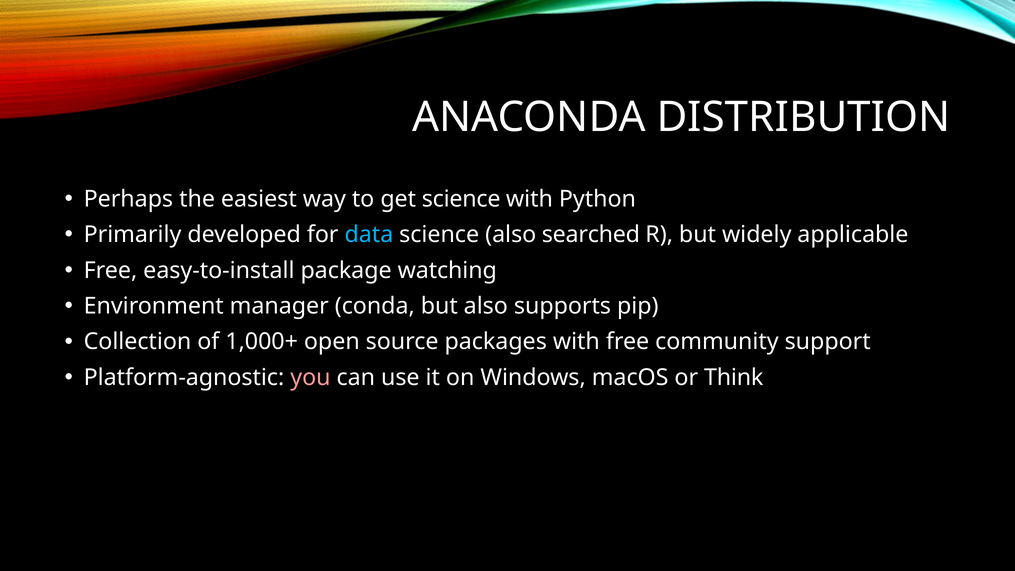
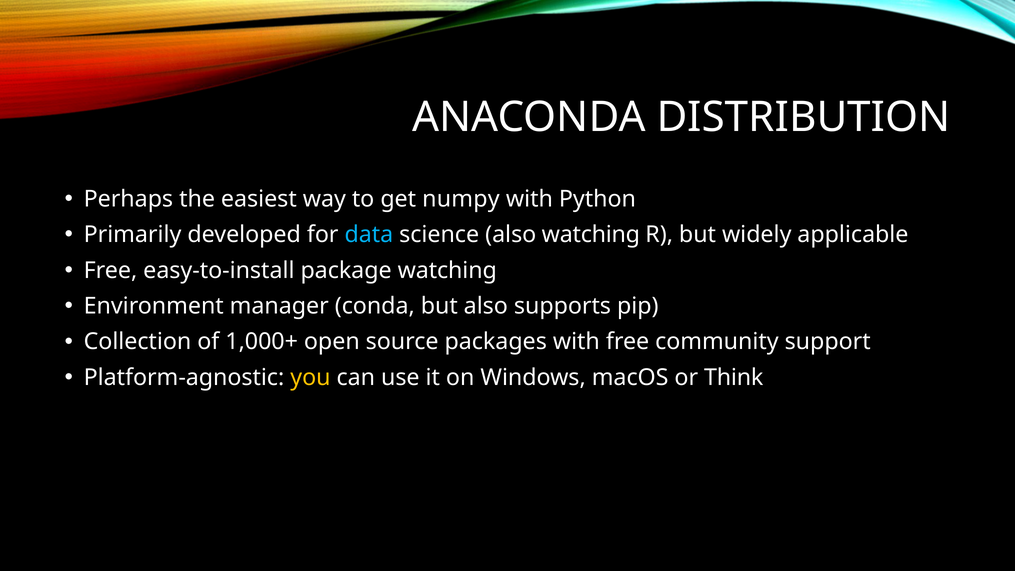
get science: science -> numpy
also searched: searched -> watching
you colour: pink -> yellow
